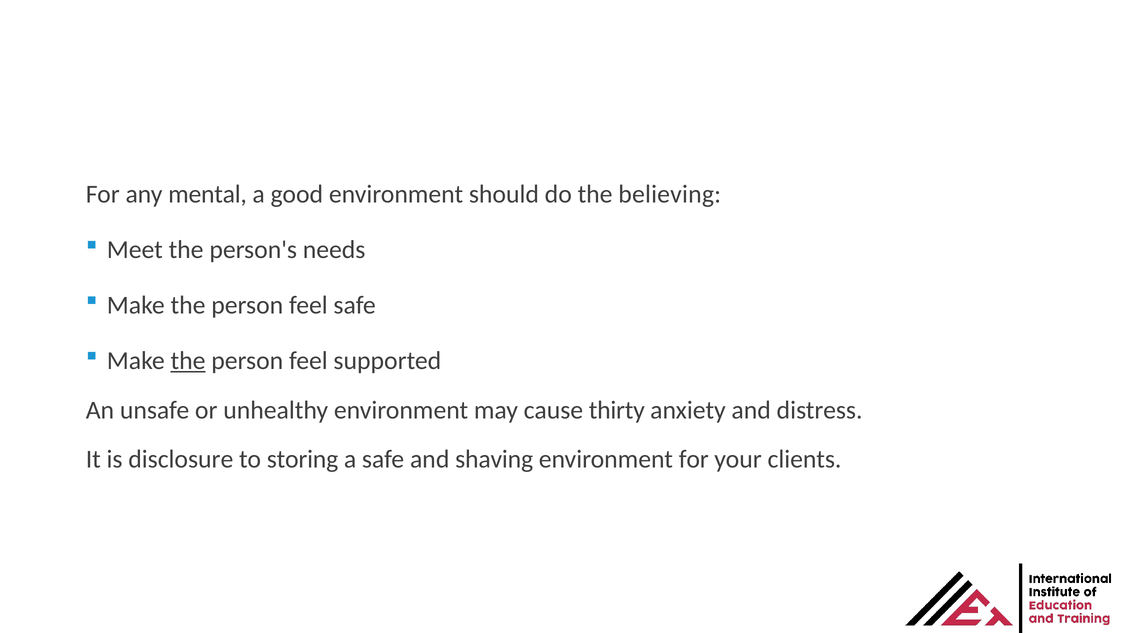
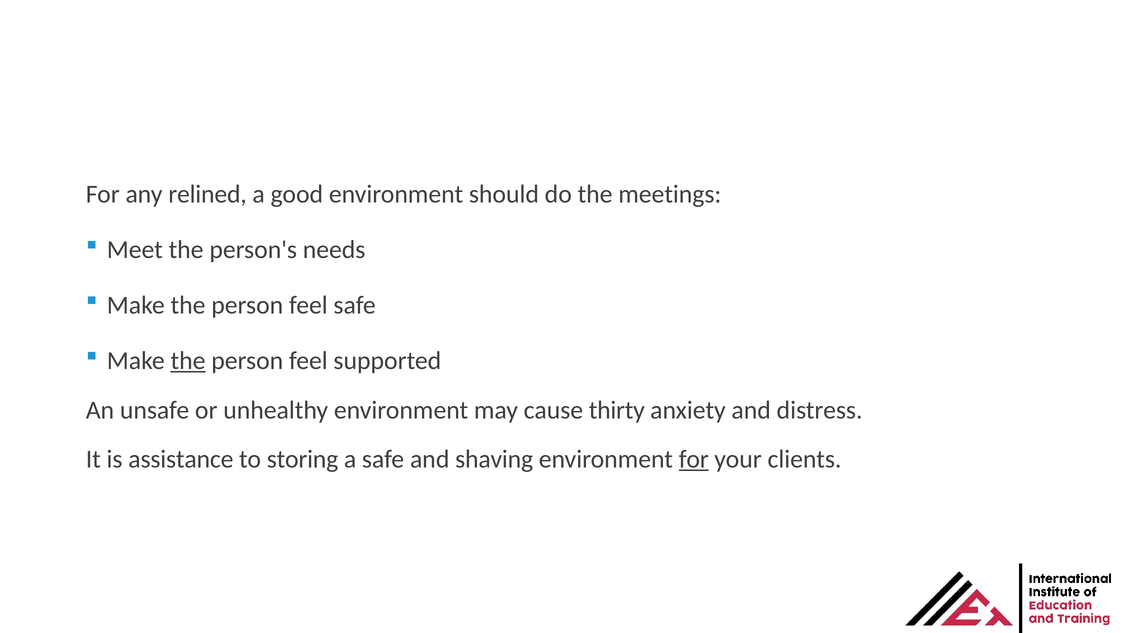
mental: mental -> relined
believing: believing -> meetings
disclosure: disclosure -> assistance
for at (694, 459) underline: none -> present
